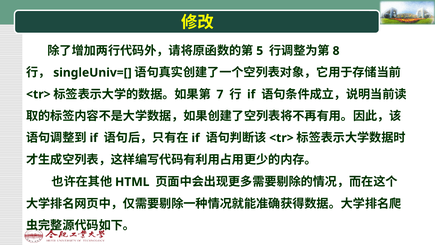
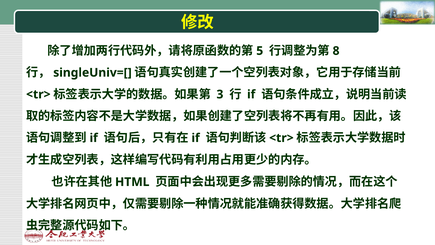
7: 7 -> 3
